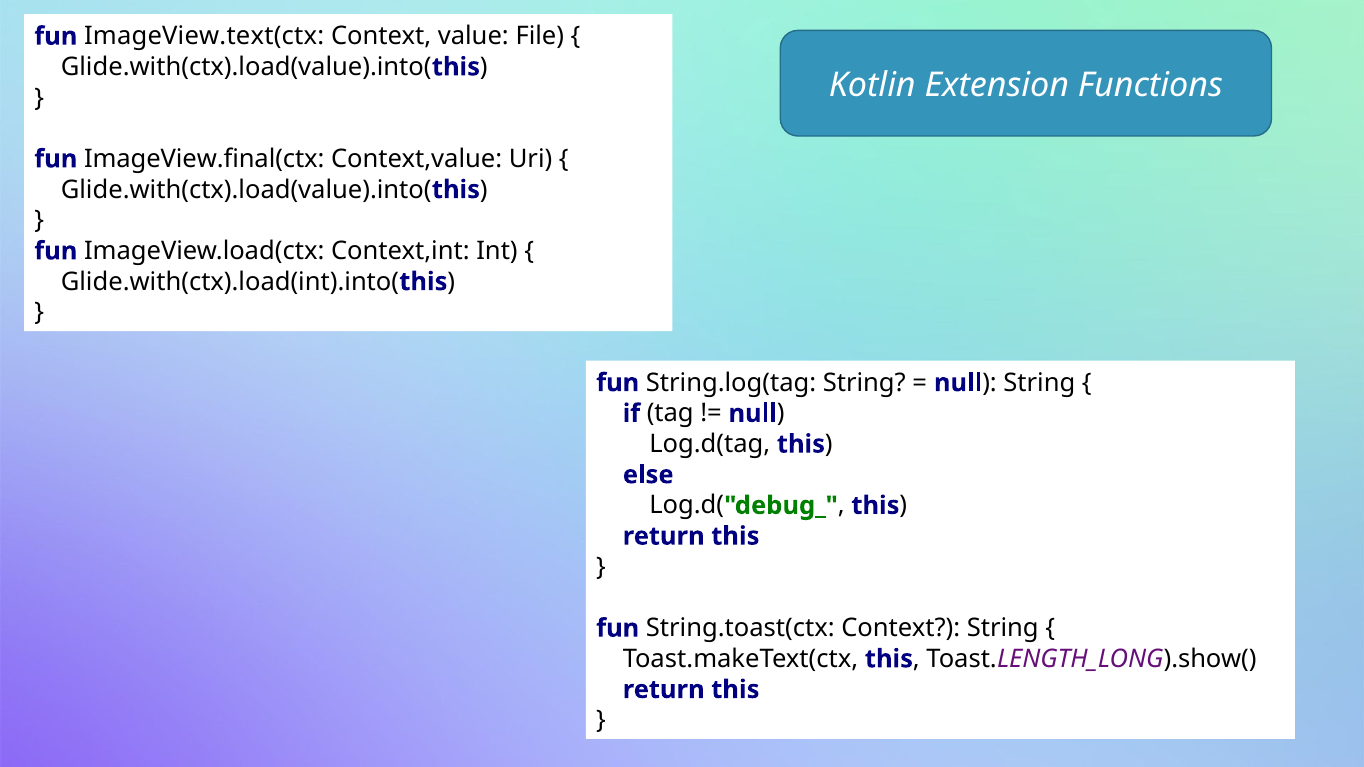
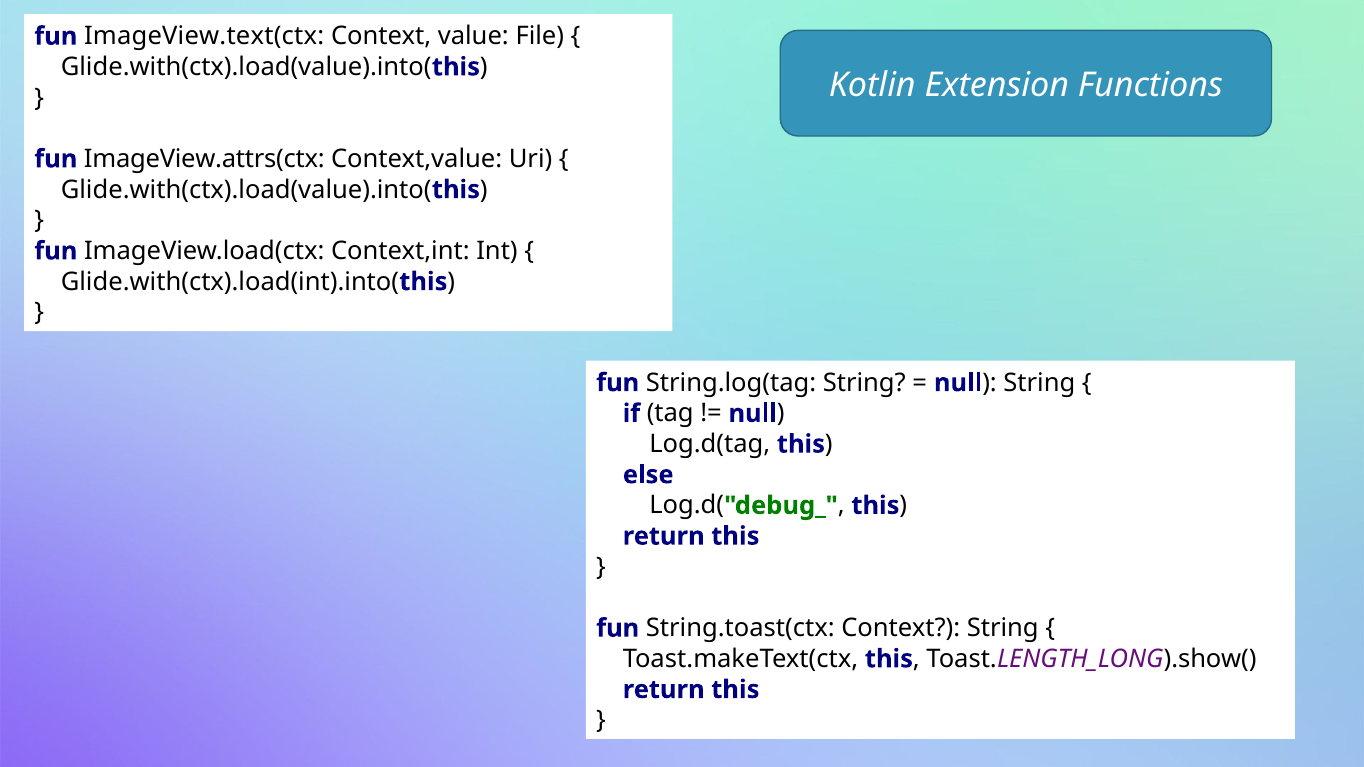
ImageView.final(ctx: ImageView.final(ctx -> ImageView.attrs(ctx
